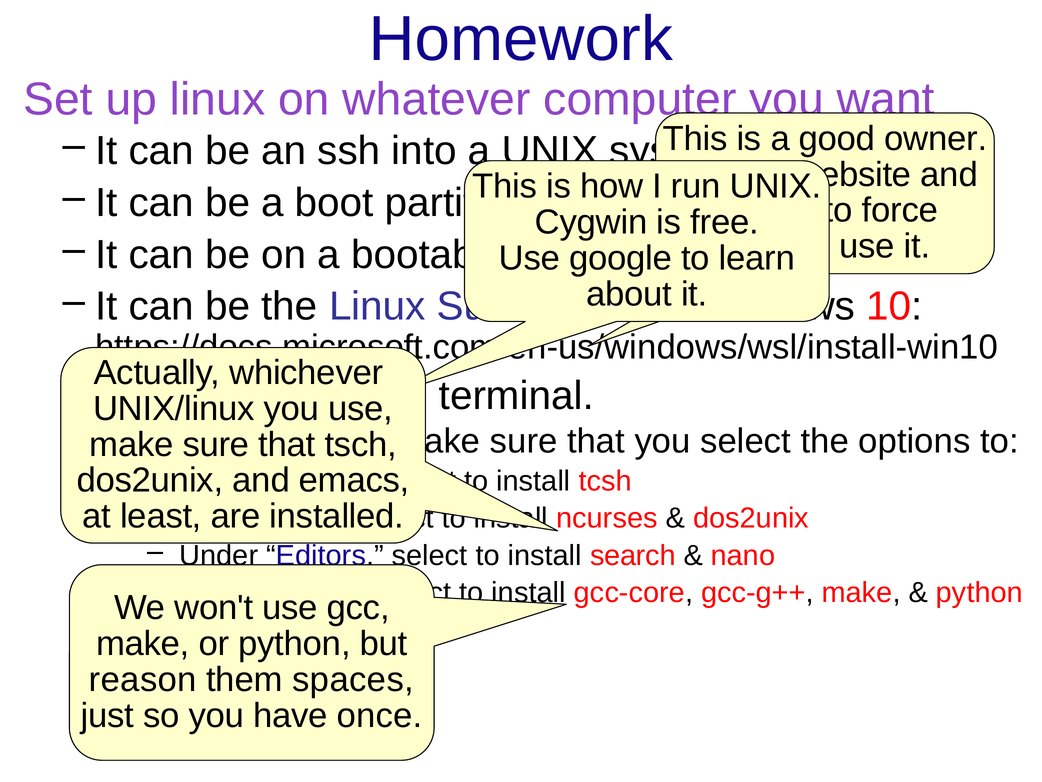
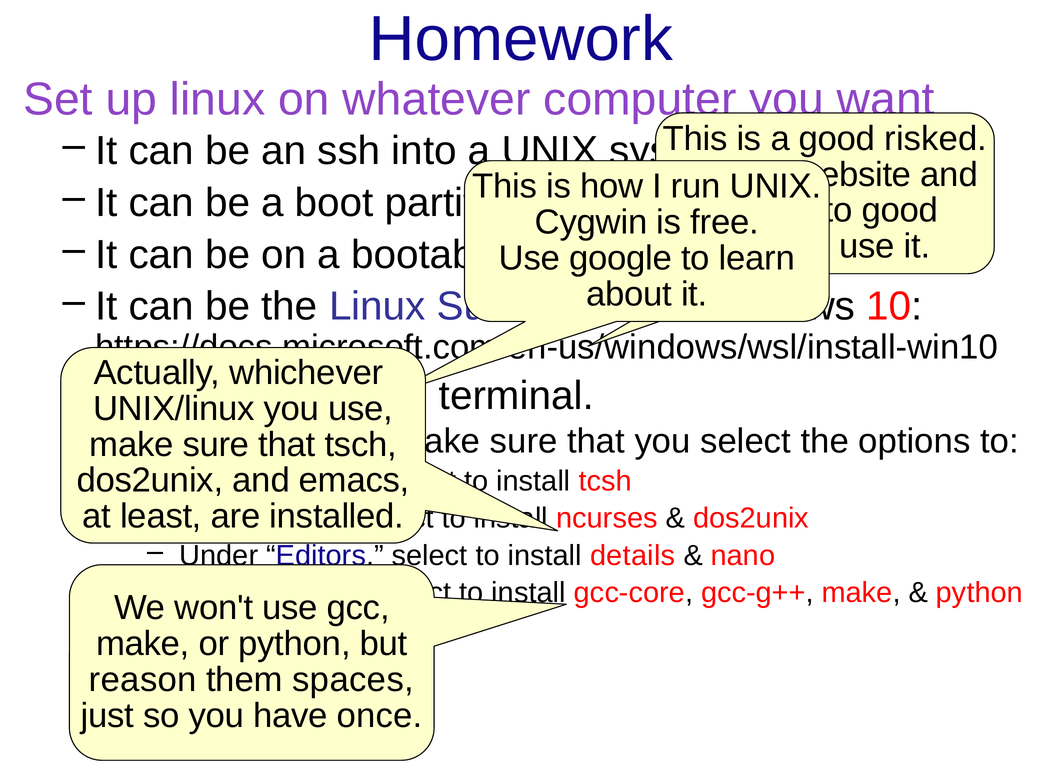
owner: owner -> risked
force at (900, 210): force -> good
search: search -> details
